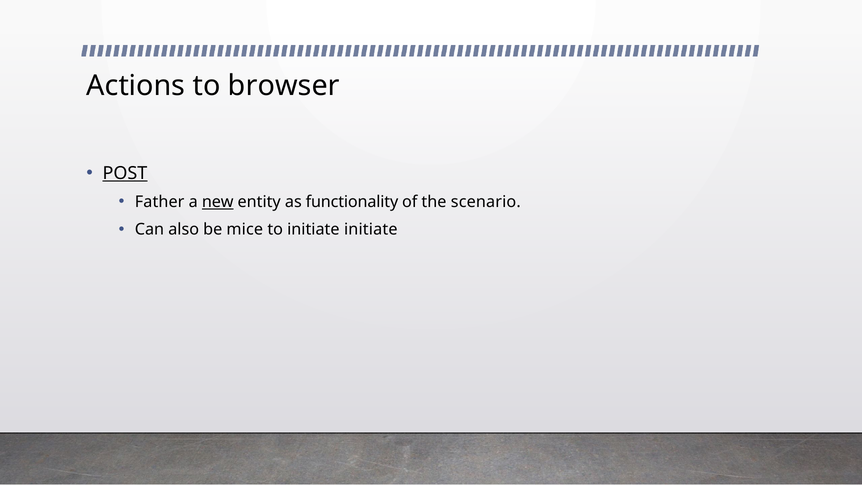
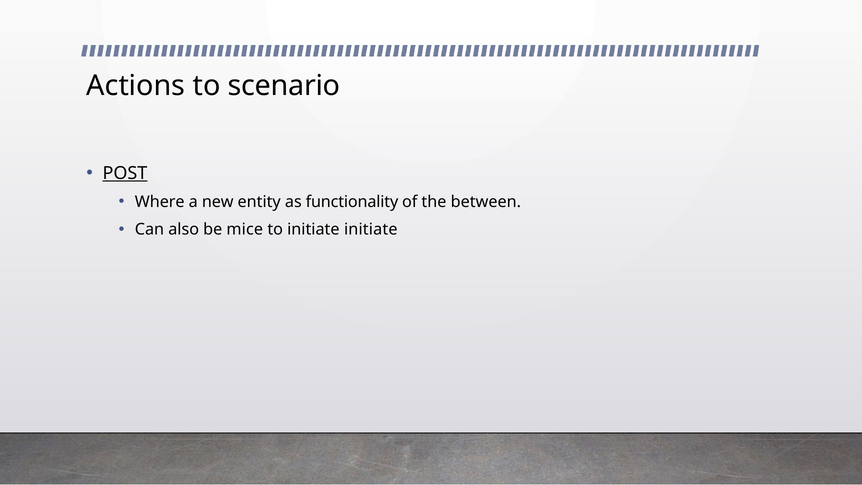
browser: browser -> scenario
Father: Father -> Where
new underline: present -> none
scenario: scenario -> between
